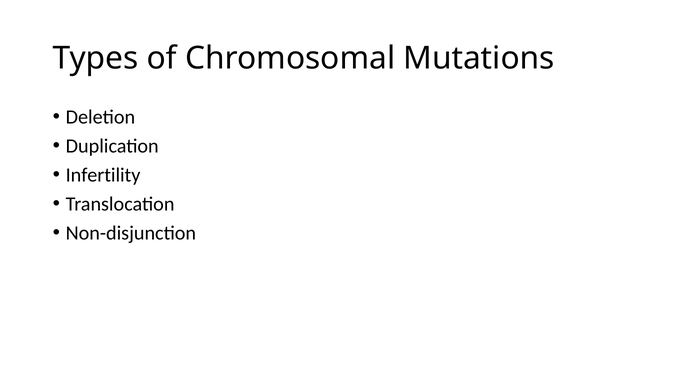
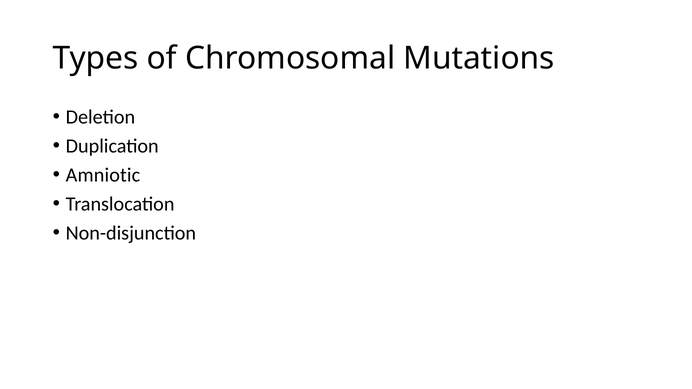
Infertility: Infertility -> Amniotic
